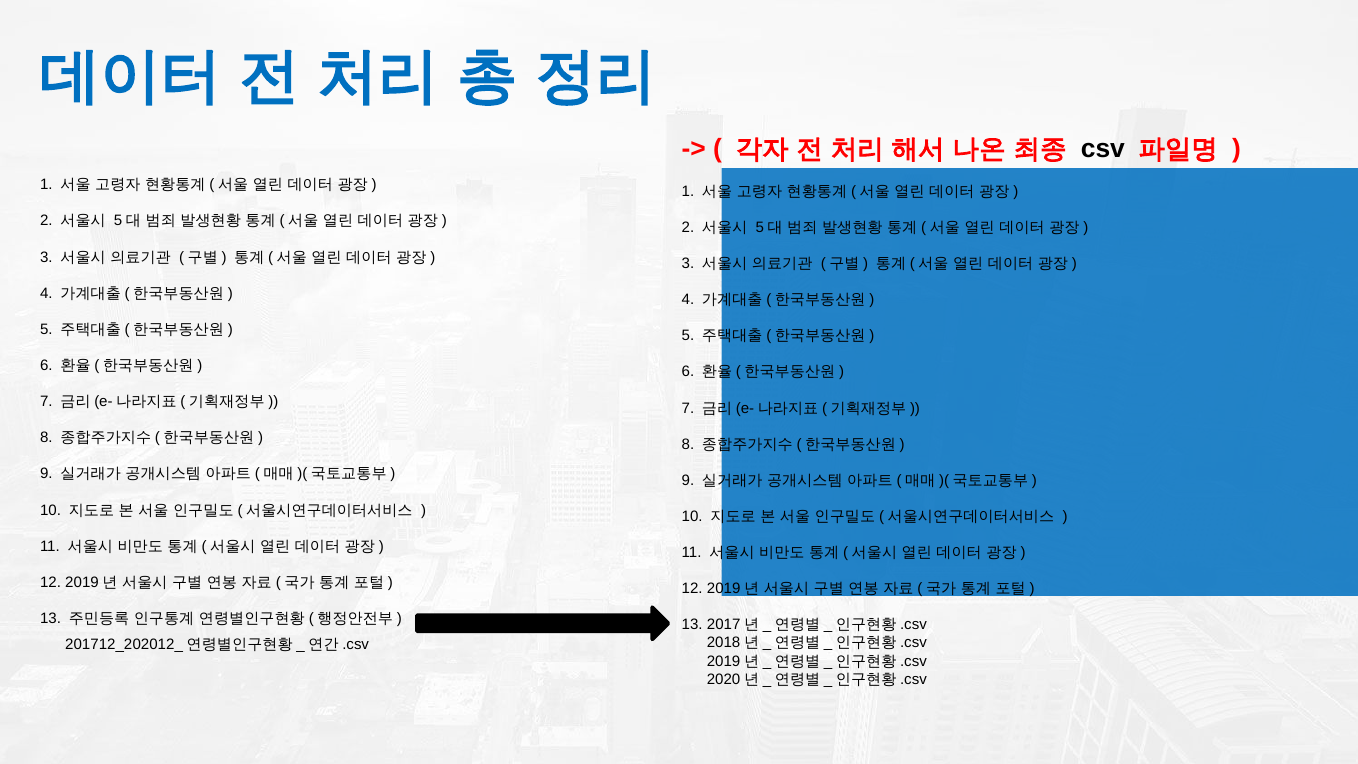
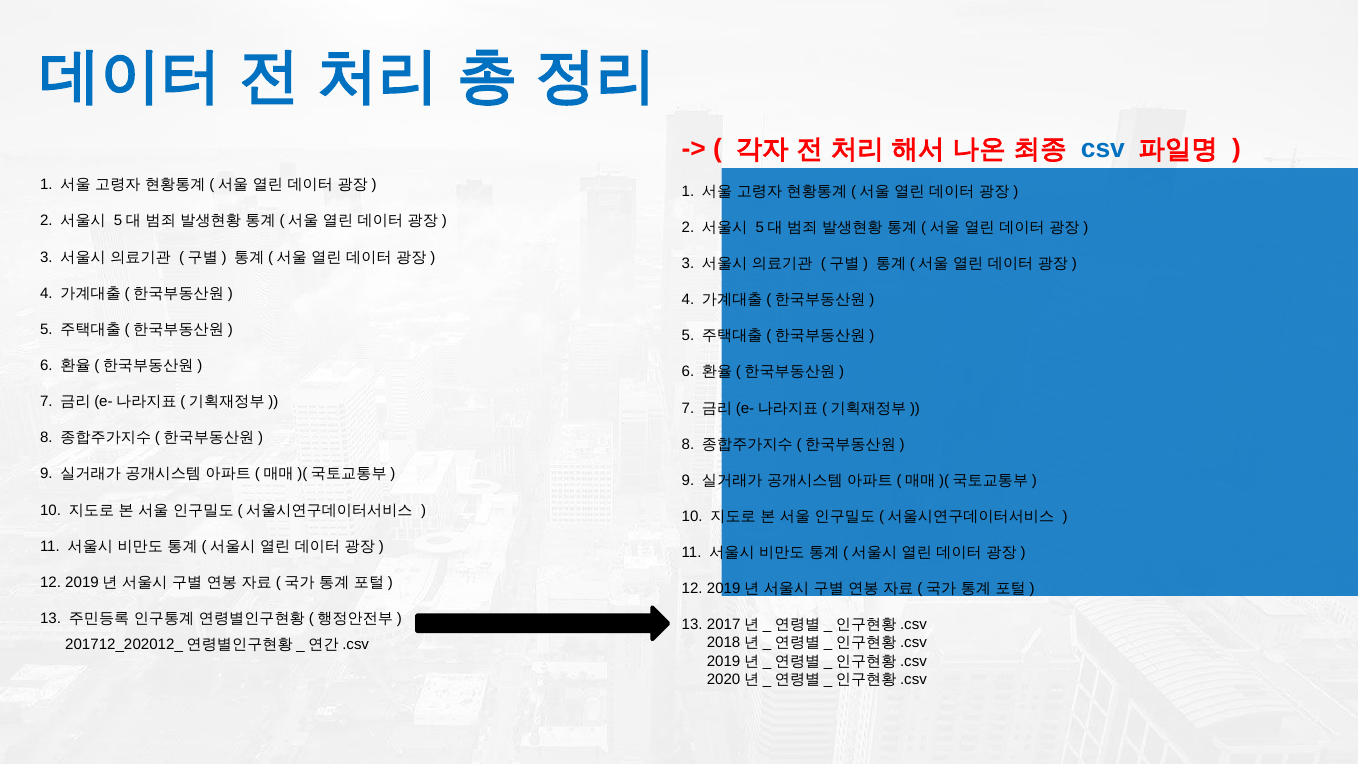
csv colour: black -> blue
